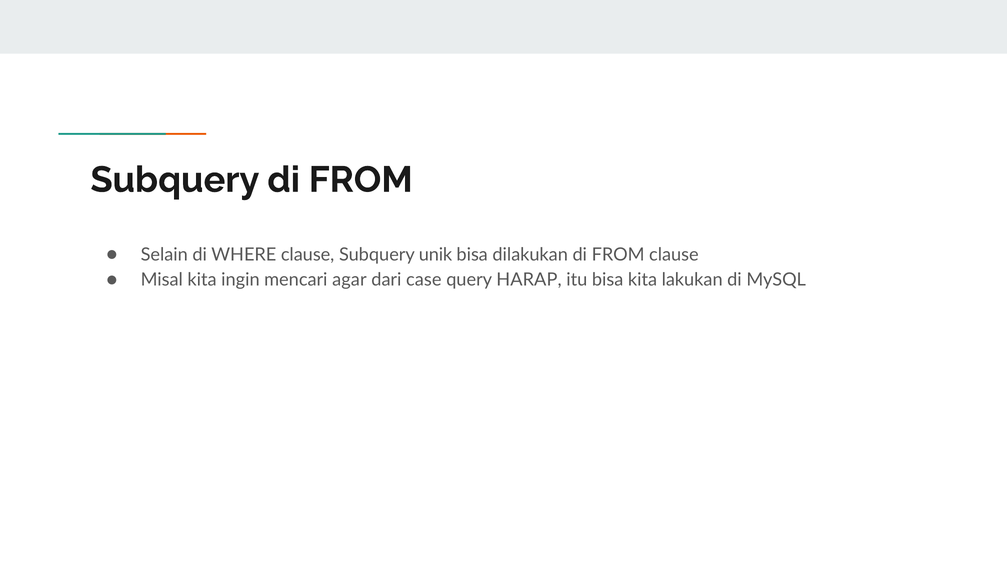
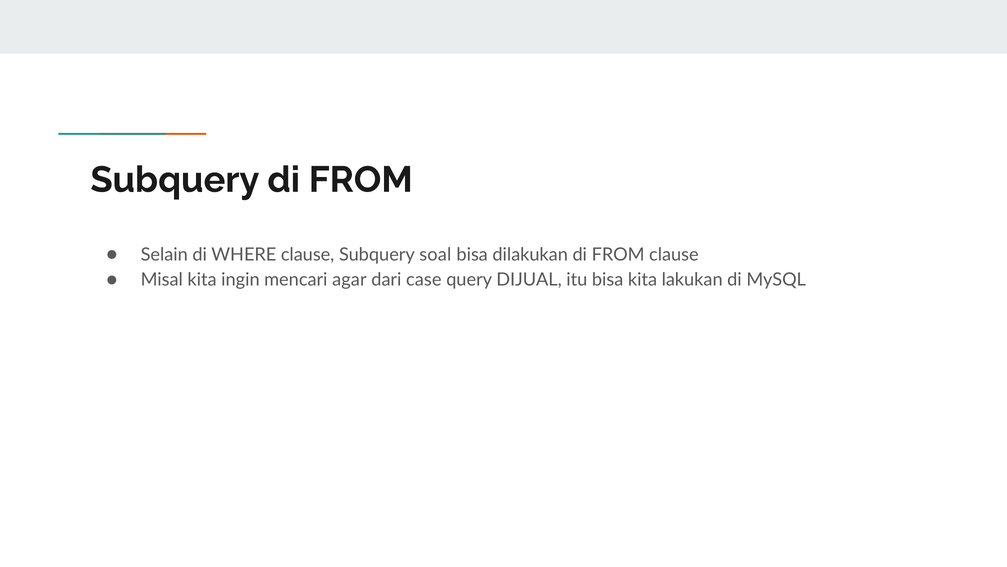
unik: unik -> soal
HARAP: HARAP -> DIJUAL
